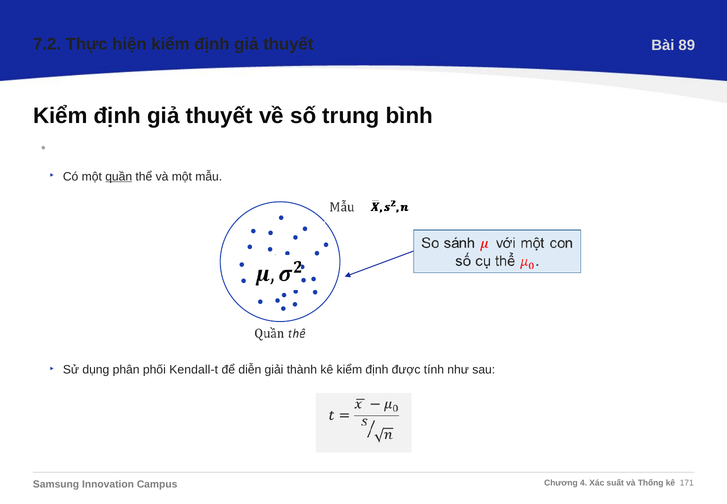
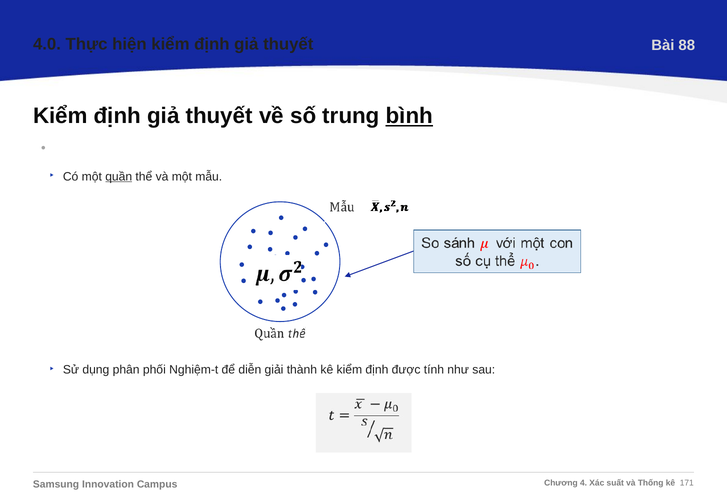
7.2: 7.2 -> 4.0
89: 89 -> 88
bình underline: none -> present
Kendall-t: Kendall-t -> Nghiệm-t
